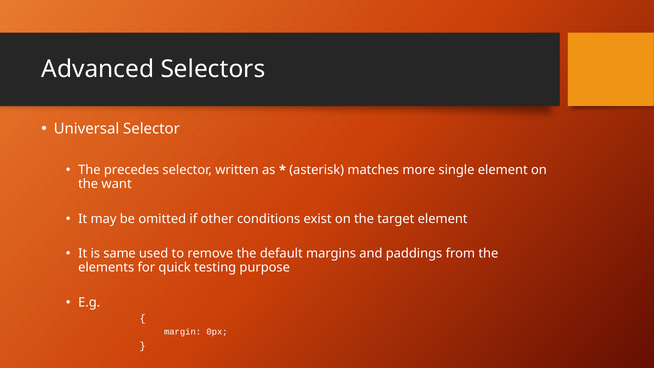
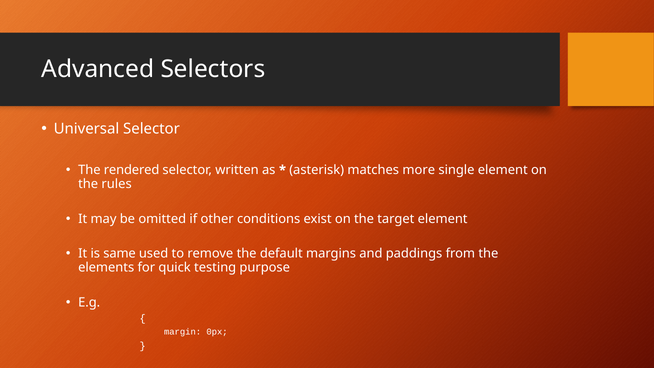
precedes: precedes -> rendered
want: want -> rules
